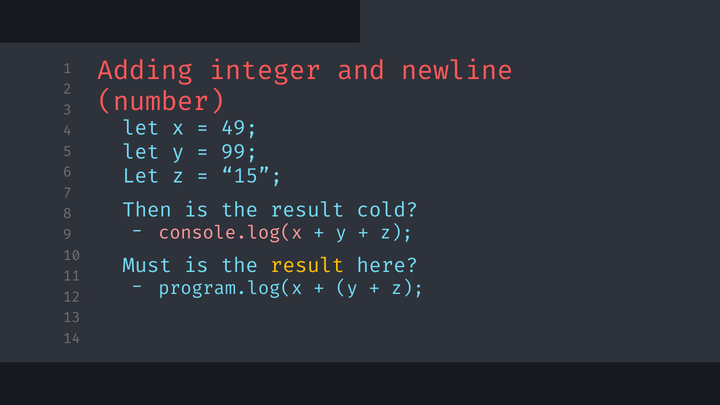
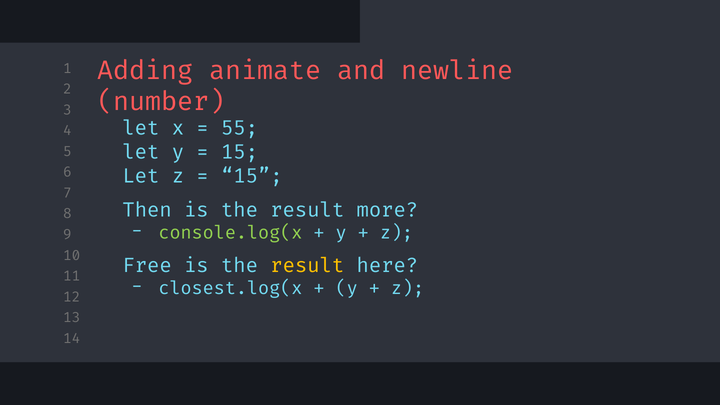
integer: integer -> animate
49: 49 -> 55
99 at (240, 152): 99 -> 15
cold: cold -> more
console.log(x colour: pink -> light green
Must: Must -> Free
program.log(x: program.log(x -> closest.log(x
